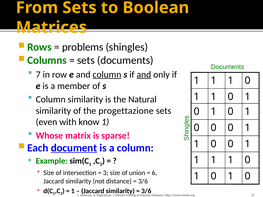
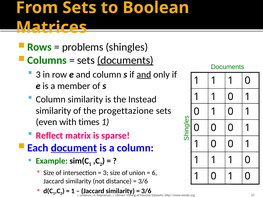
documents at (125, 60) underline: none -> present
7 at (38, 75): 7 -> 3
column at (107, 75) underline: present -> none
Natural: Natural -> Instead
know: know -> times
Whose: Whose -> Reflect
